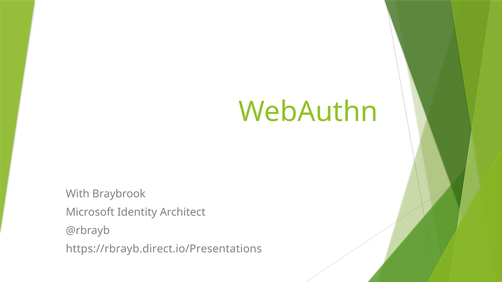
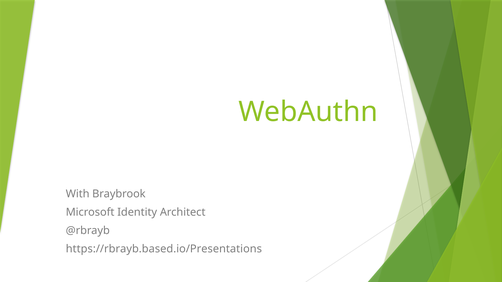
https://rbrayb.direct.io/Presentations: https://rbrayb.direct.io/Presentations -> https://rbrayb.based.io/Presentations
